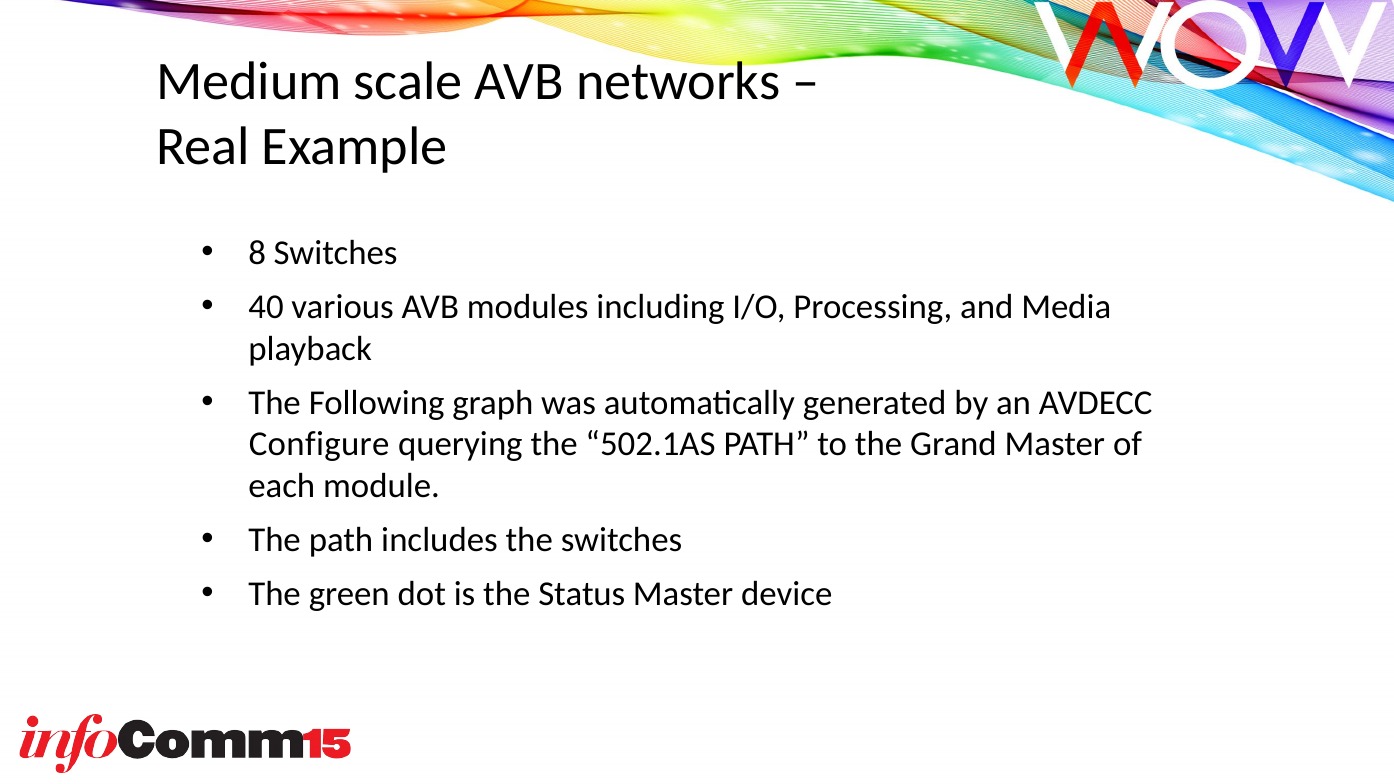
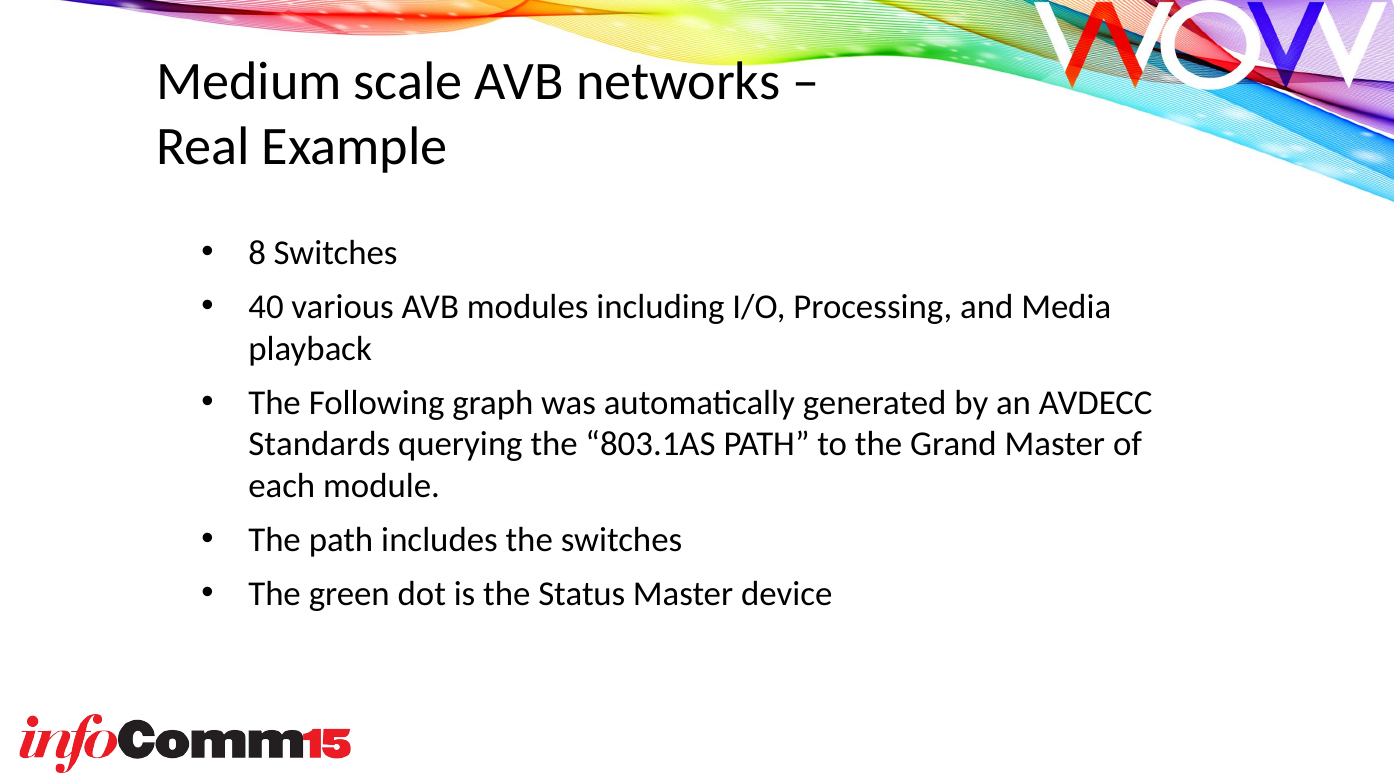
Configure: Configure -> Standards
502.1AS: 502.1AS -> 803.1AS
